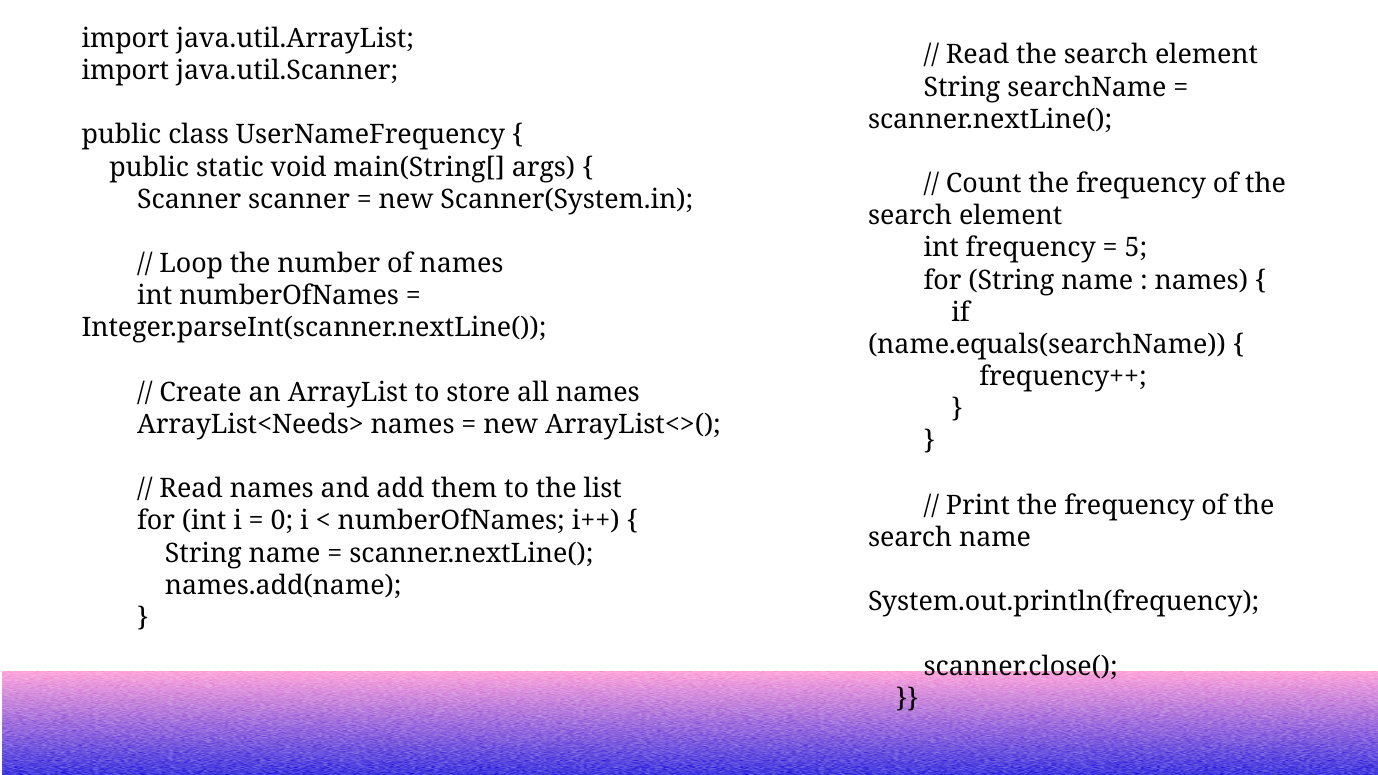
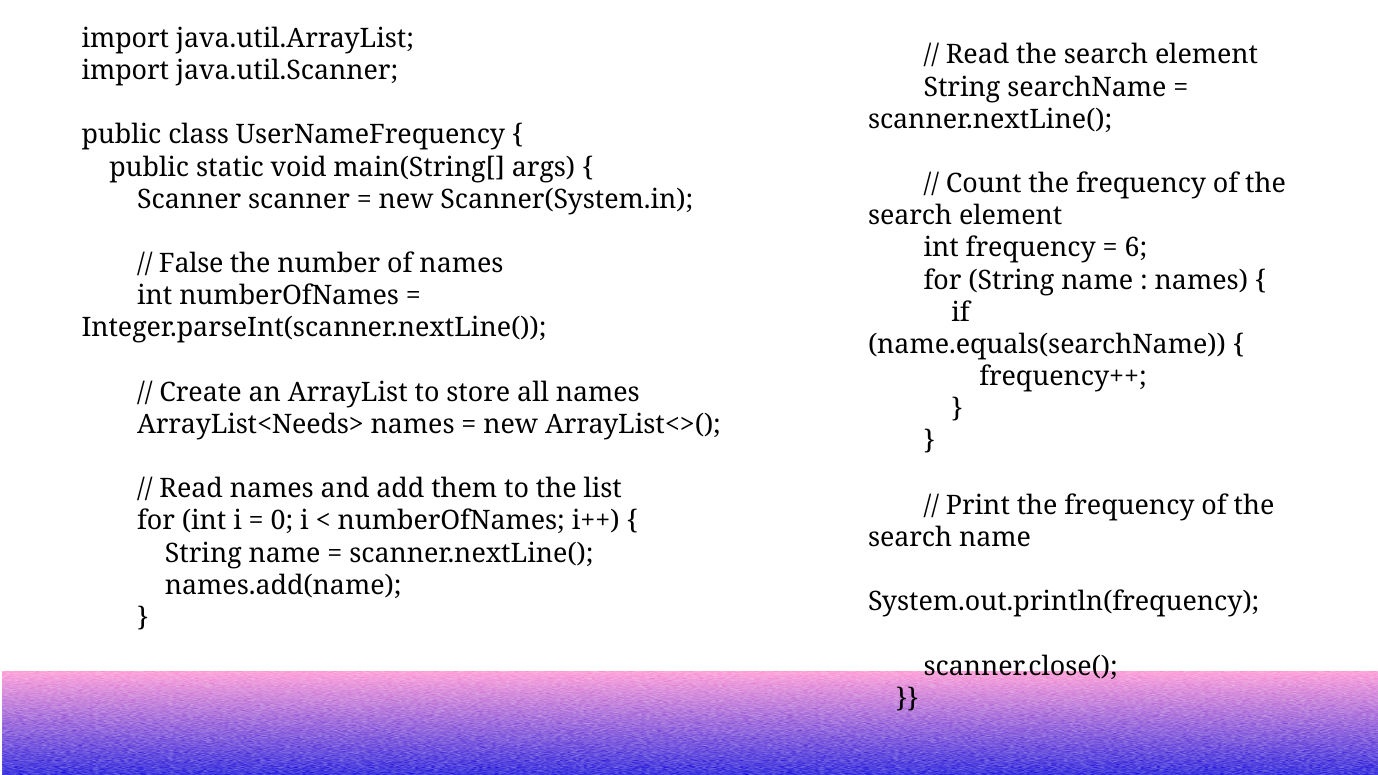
5: 5 -> 6
Loop: Loop -> False
